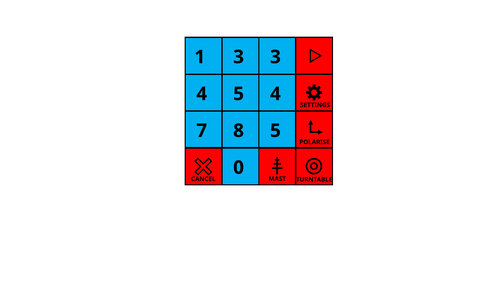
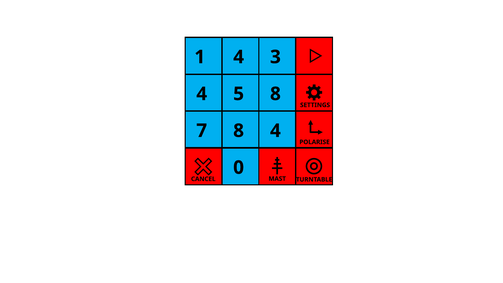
1 3: 3 -> 4
5 4: 4 -> 8
8 5: 5 -> 4
